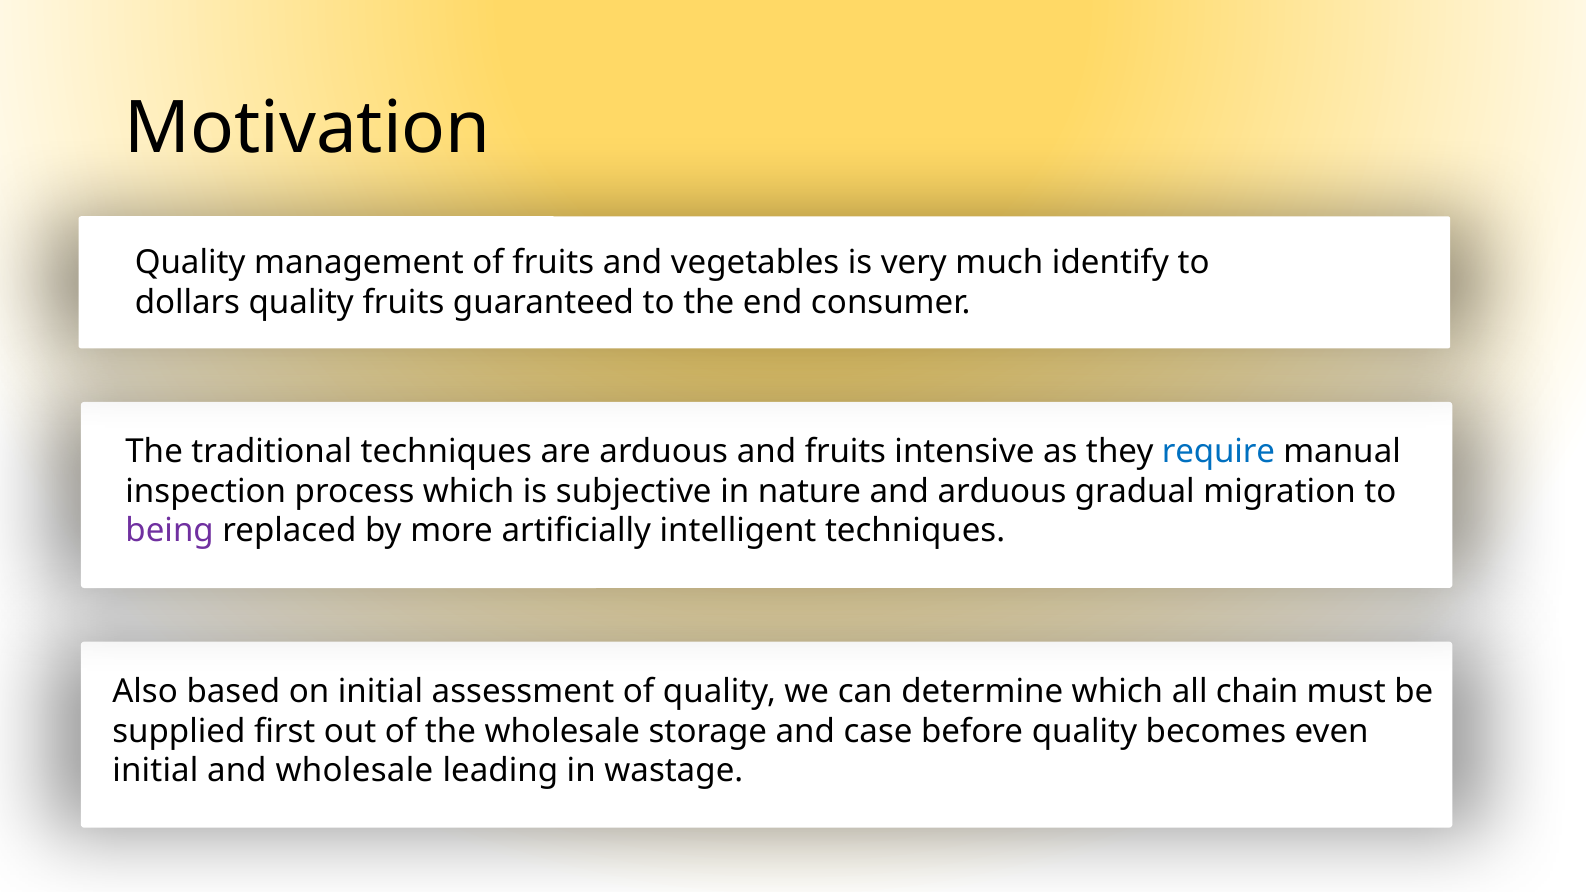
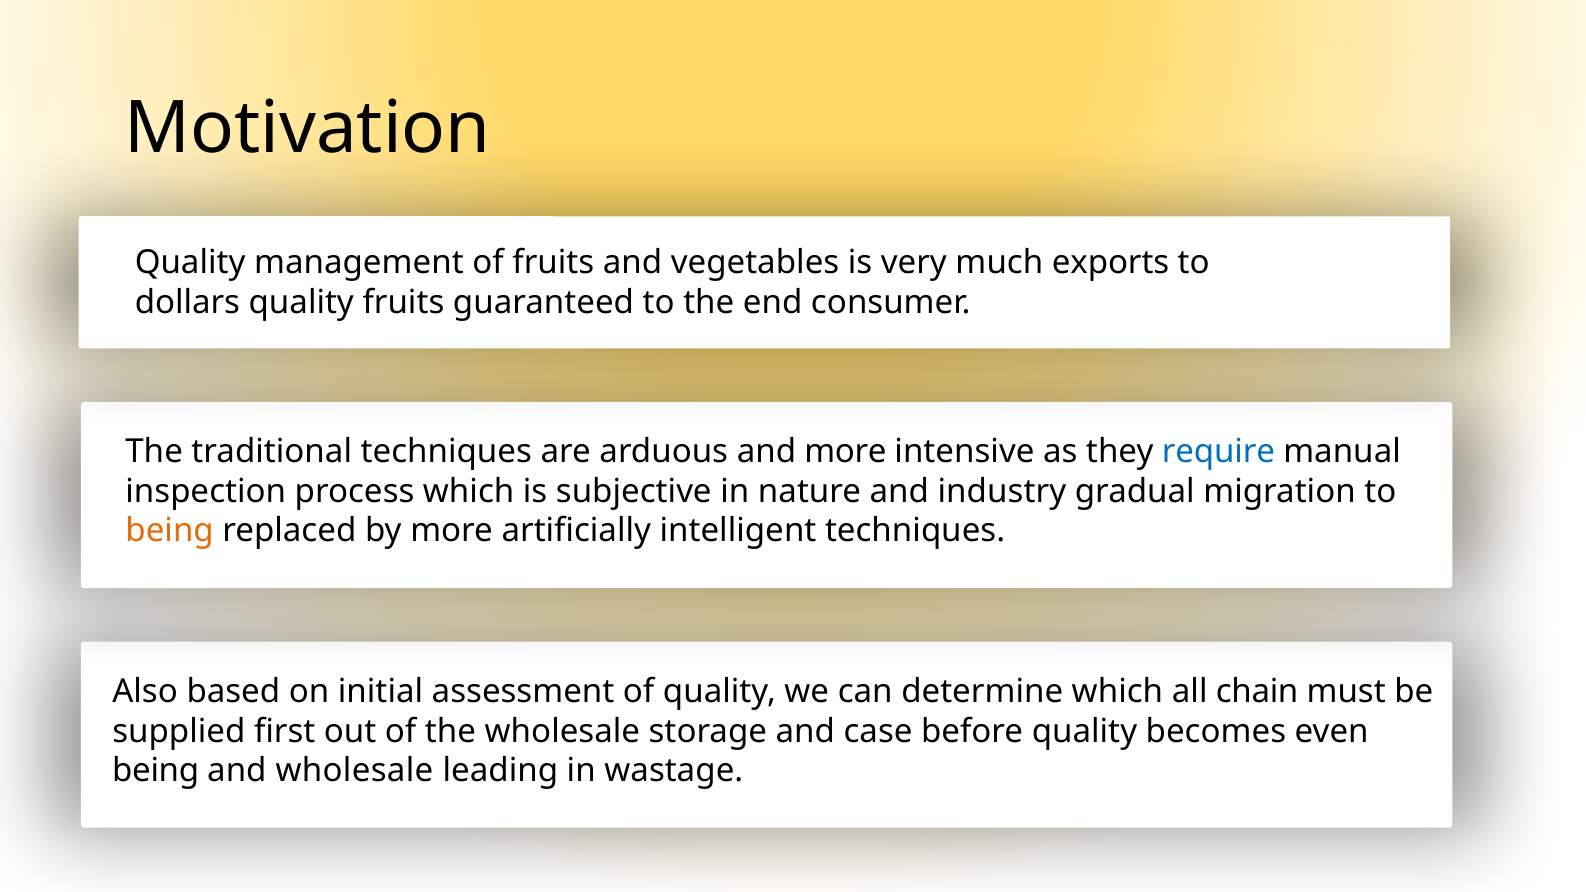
identify: identify -> exports
and fruits: fruits -> more
and arduous: arduous -> industry
being at (170, 531) colour: purple -> orange
initial at (155, 771): initial -> being
